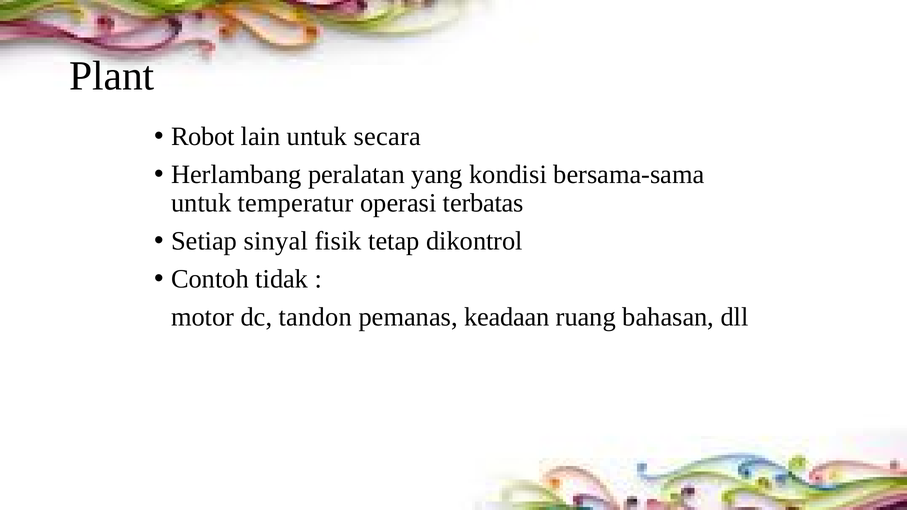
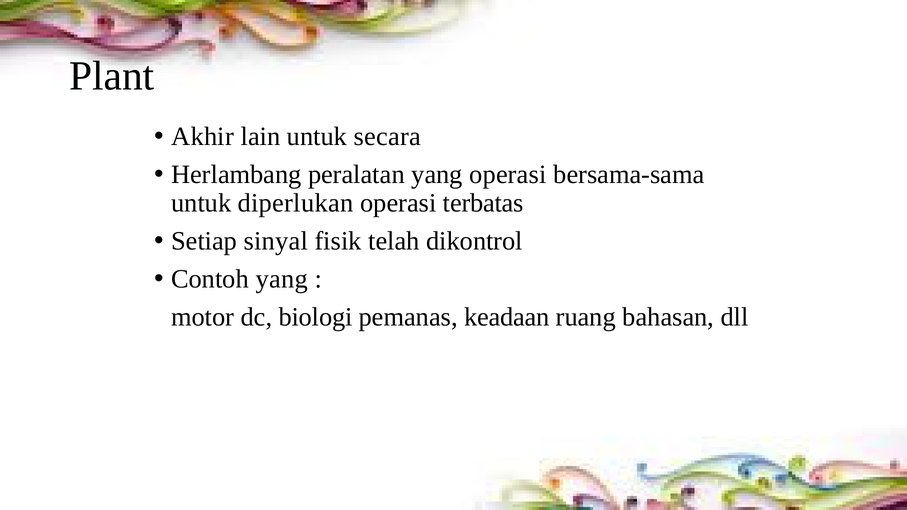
Robot: Robot -> Akhir
yang kondisi: kondisi -> operasi
temperatur: temperatur -> diperlukan
tetap: tetap -> telah
Contoh tidak: tidak -> yang
tandon: tandon -> biologi
